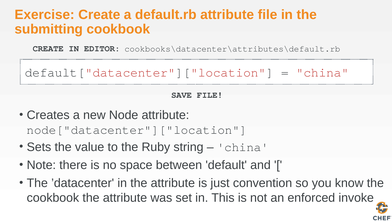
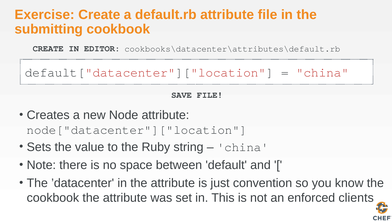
invoke: invoke -> clients
